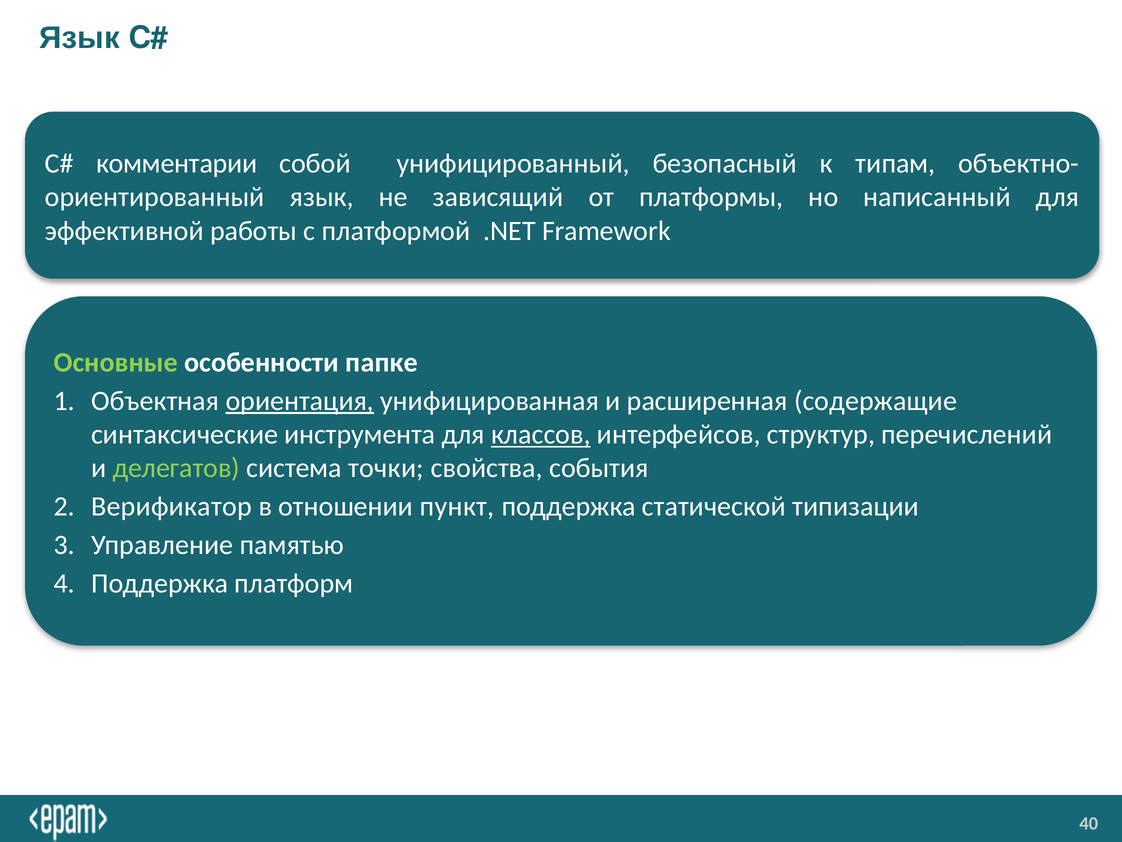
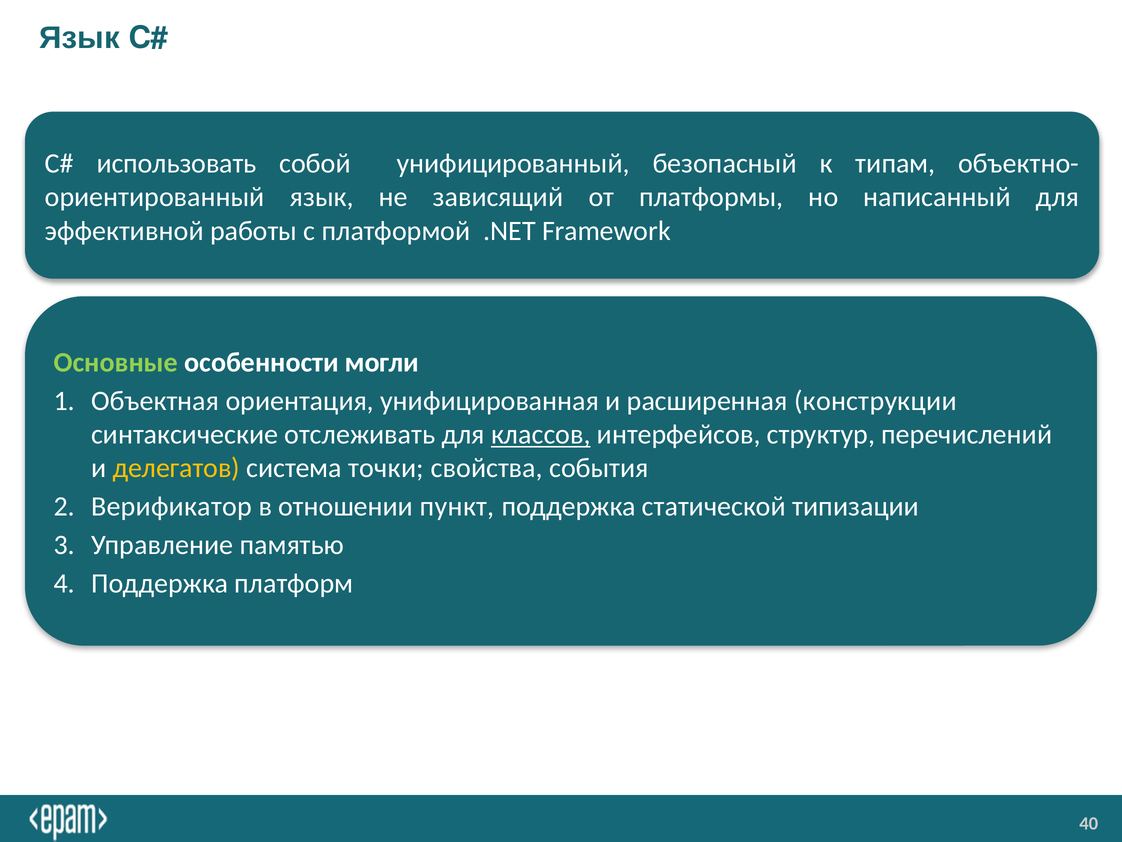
комментарии: комментарии -> использовать
папке: папке -> могли
ориентация underline: present -> none
содержащие: содержащие -> конструкции
инструмента: инструмента -> отслеживать
делегатов colour: light green -> yellow
